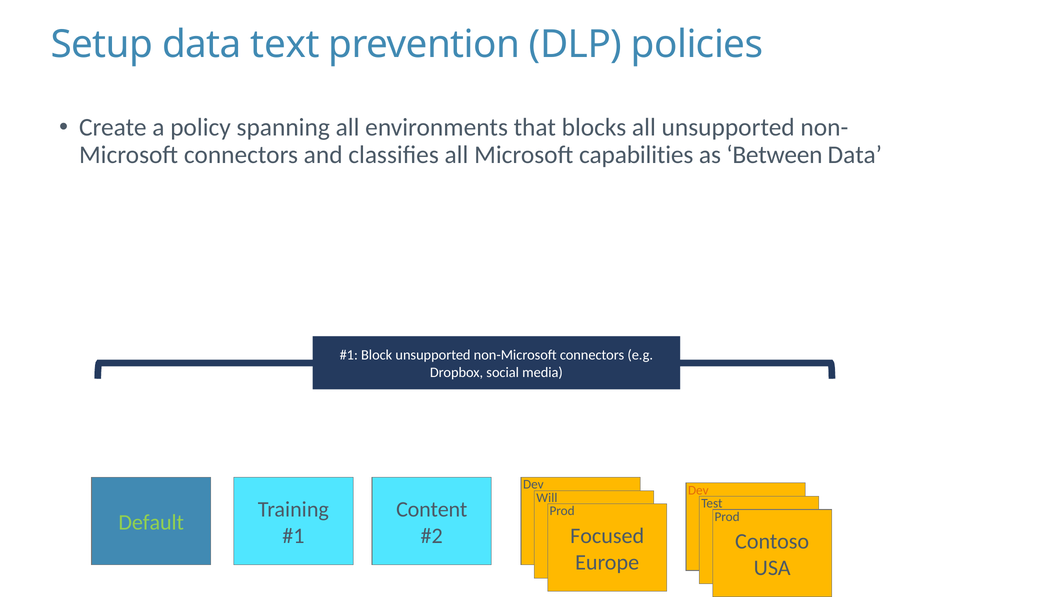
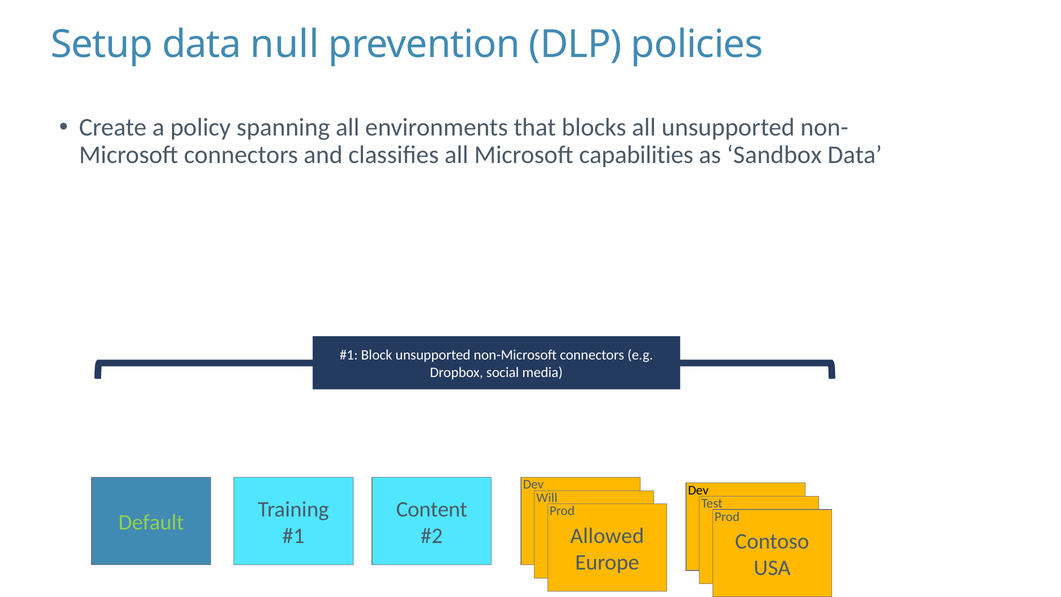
text: text -> null
Between: Between -> Sandbox
Dev at (698, 490) colour: orange -> black
Focused: Focused -> Allowed
